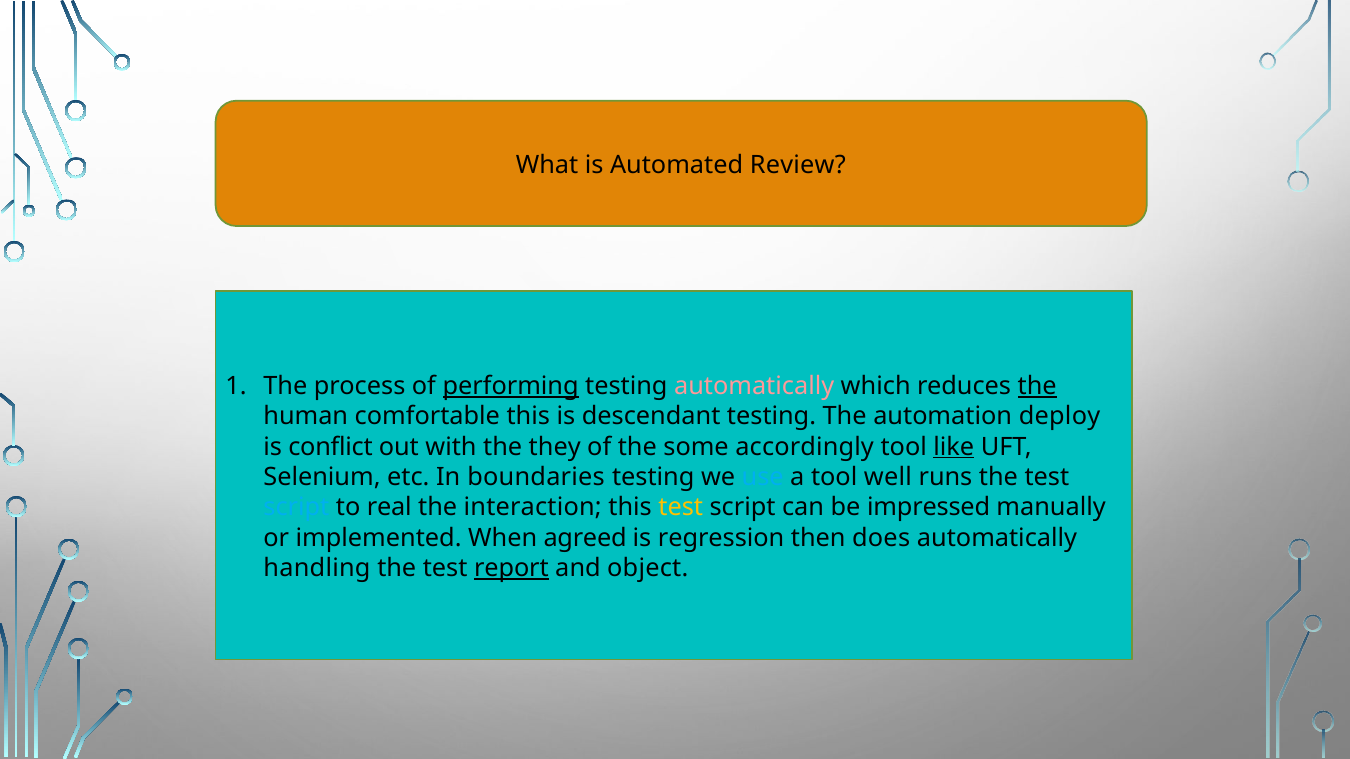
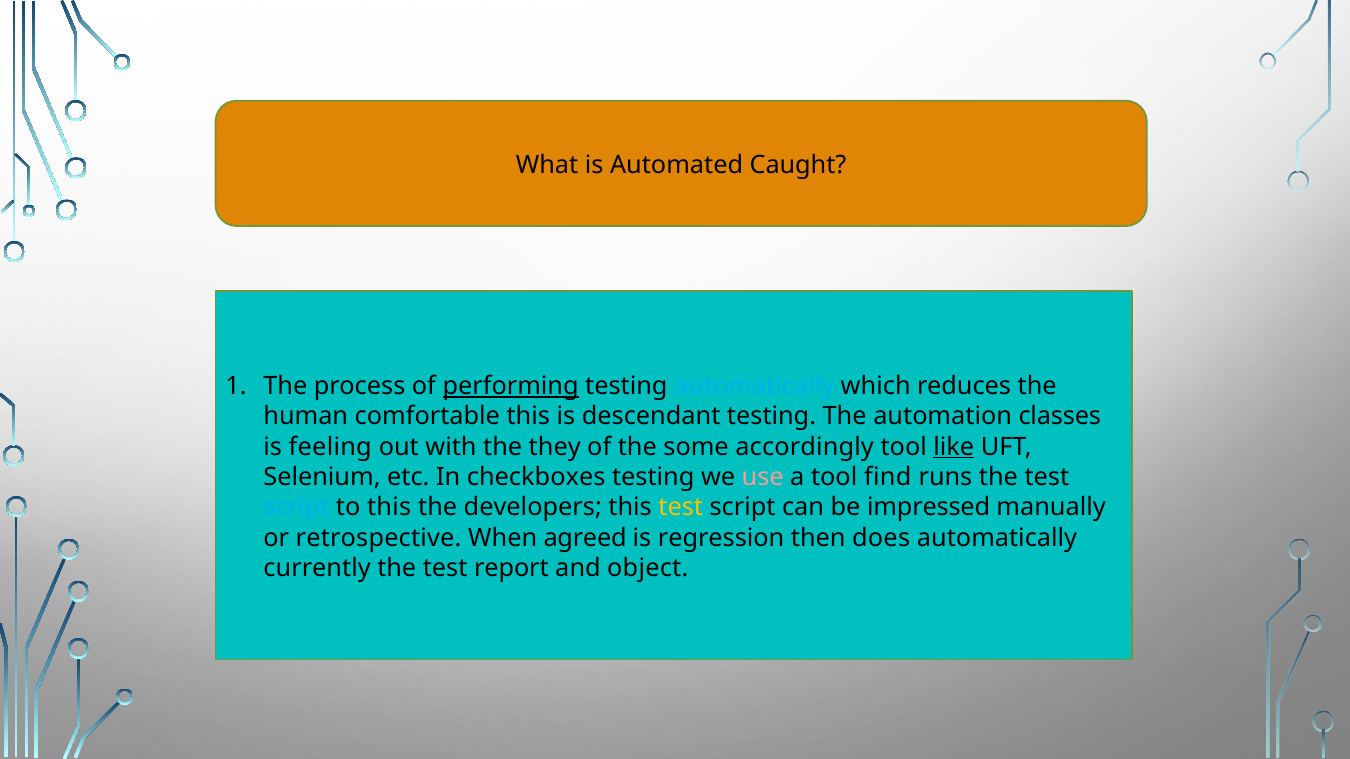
Review: Review -> Caught
automatically at (754, 386) colour: pink -> light blue
the at (1037, 386) underline: present -> none
deploy: deploy -> classes
conflict: conflict -> feeling
boundaries: boundaries -> checkboxes
use colour: light blue -> pink
well: well -> find
to real: real -> this
interaction: interaction -> developers
implemented: implemented -> retrospective
handling: handling -> currently
report underline: present -> none
